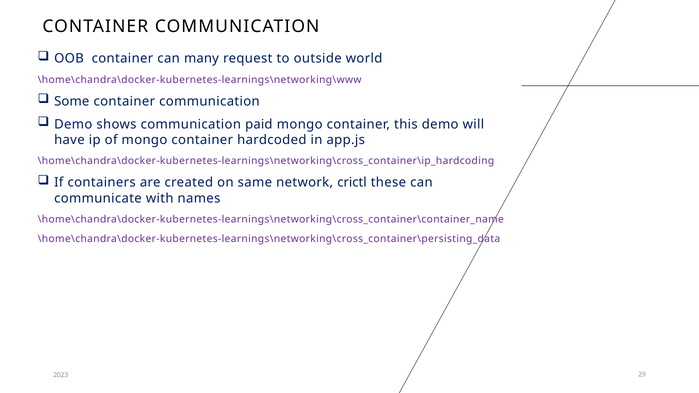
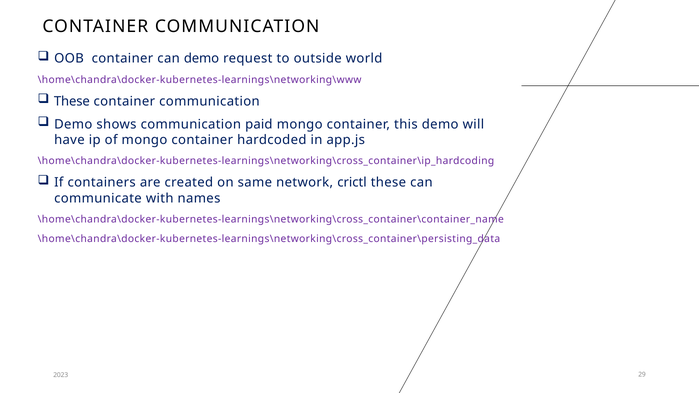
can many: many -> demo
Some at (72, 101): Some -> These
